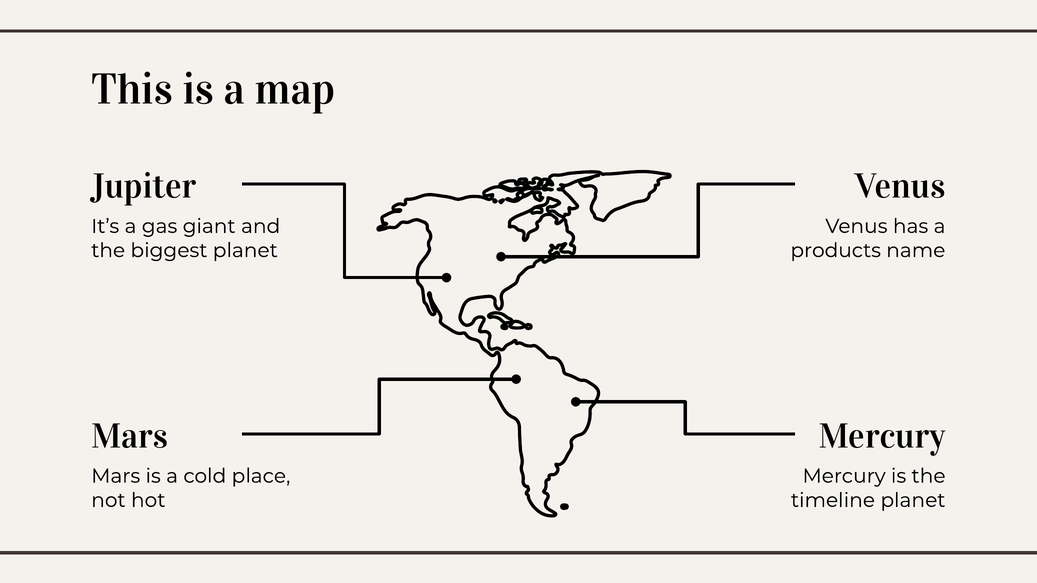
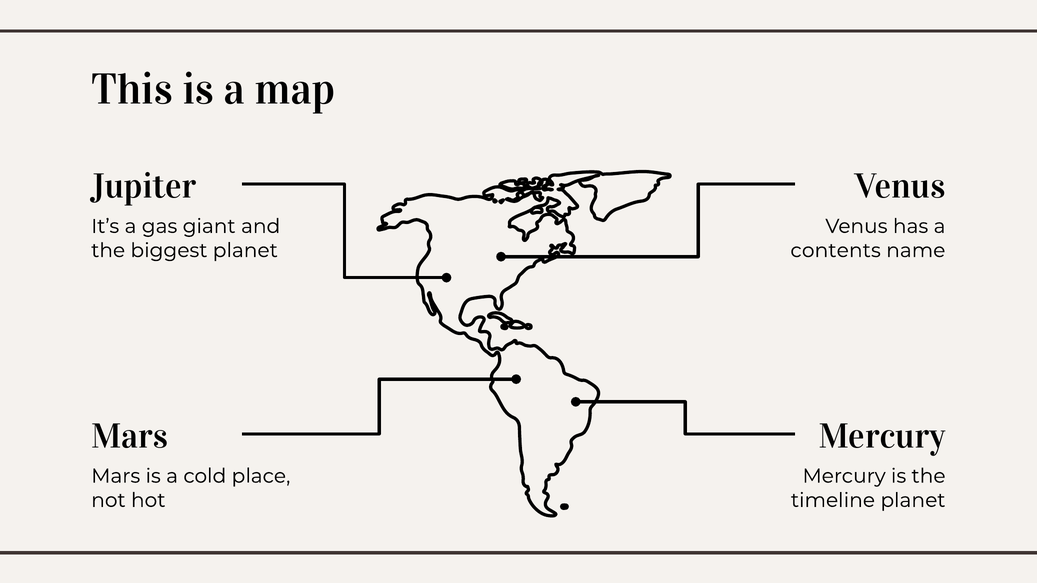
products: products -> contents
